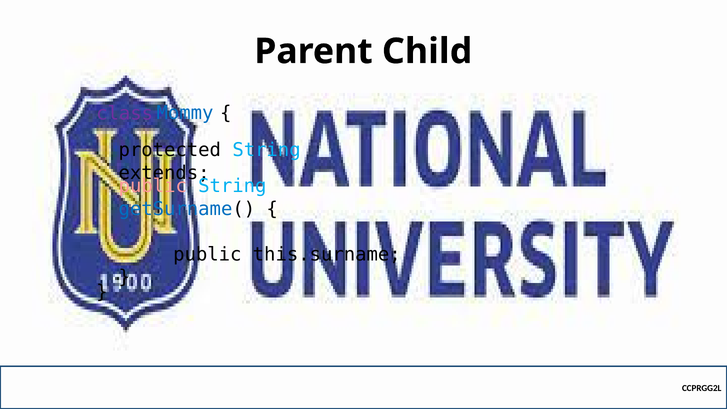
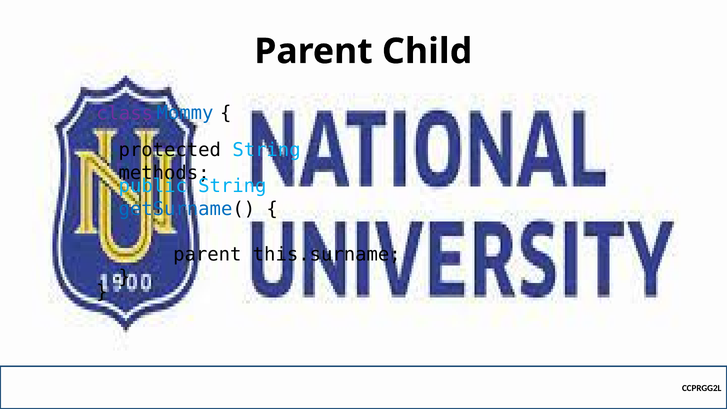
extends: extends -> methods
public at (153, 186) colour: pink -> light blue
public at (207, 254): public -> parent
